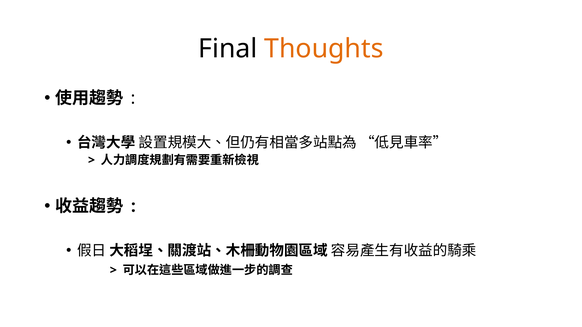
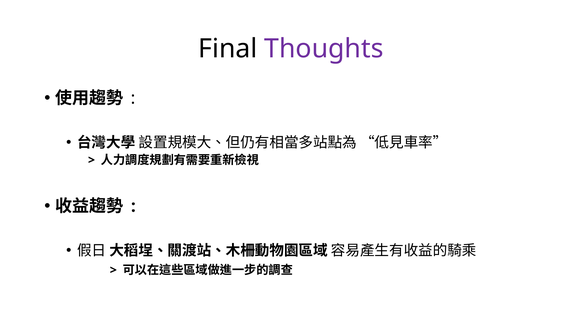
Thoughts colour: orange -> purple
